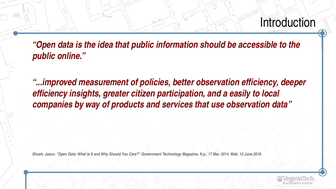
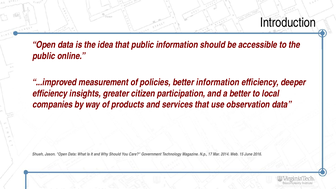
better observation: observation -> information
a easily: easily -> better
